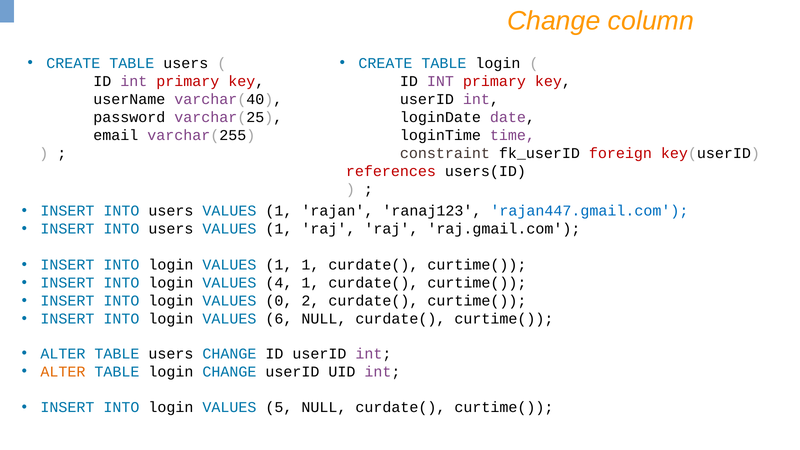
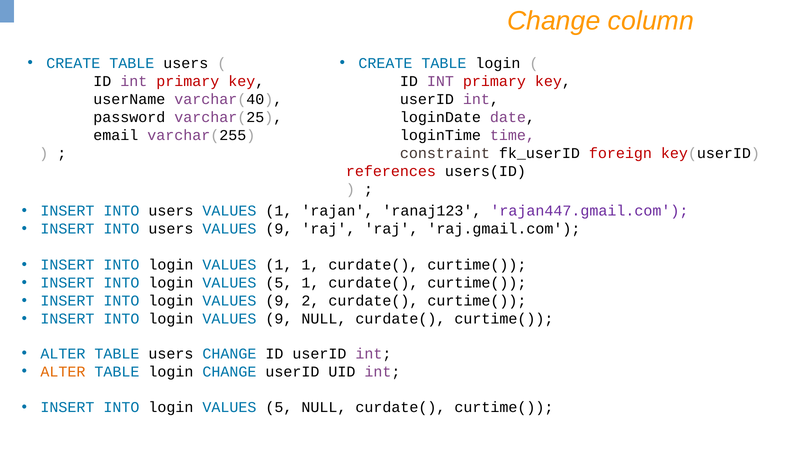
rajan447.gmail.com colour: blue -> purple
1 at (279, 229): 1 -> 9
4 at (279, 283): 4 -> 5
0 at (279, 301): 0 -> 9
6 at (279, 319): 6 -> 9
